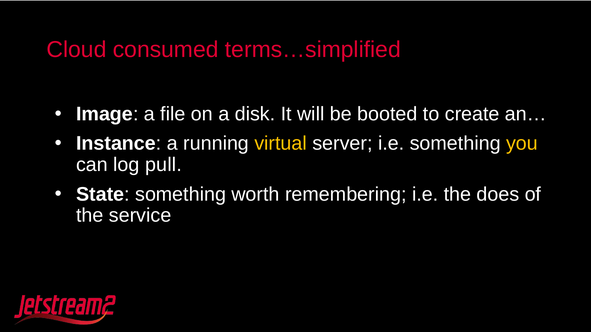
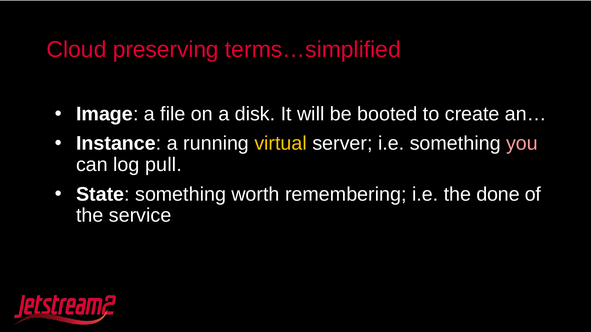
consumed: consumed -> preserving
you colour: yellow -> pink
does: does -> done
